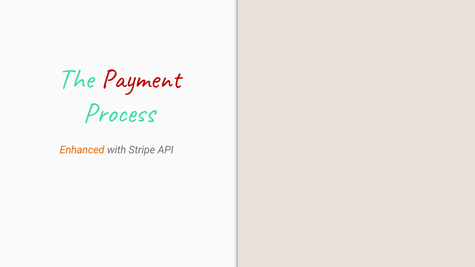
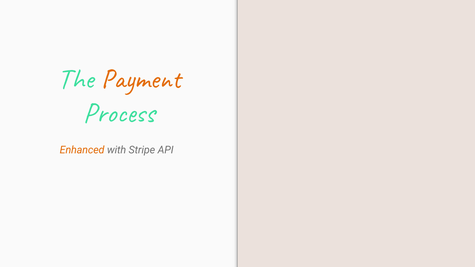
Payment colour: red -> orange
